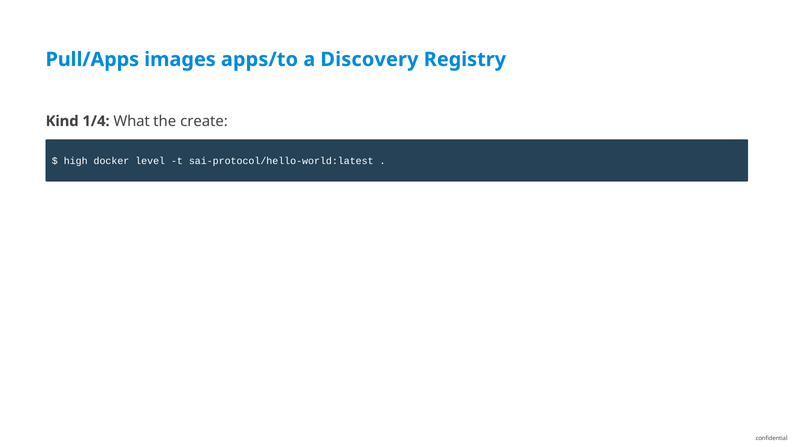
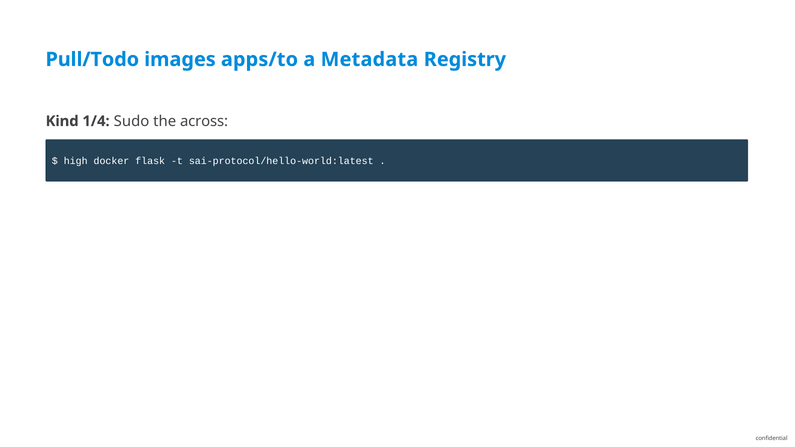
Pull/Apps: Pull/Apps -> Pull/Todo
Discovery: Discovery -> Metadata
What: What -> Sudo
create: create -> across
level: level -> flask
